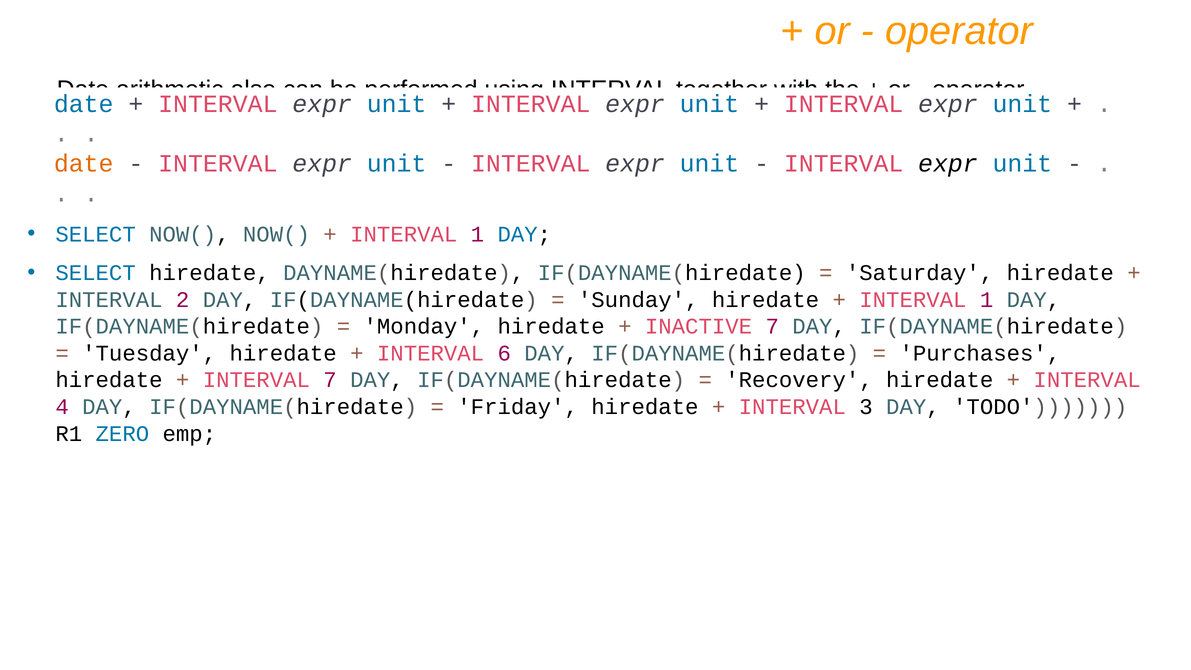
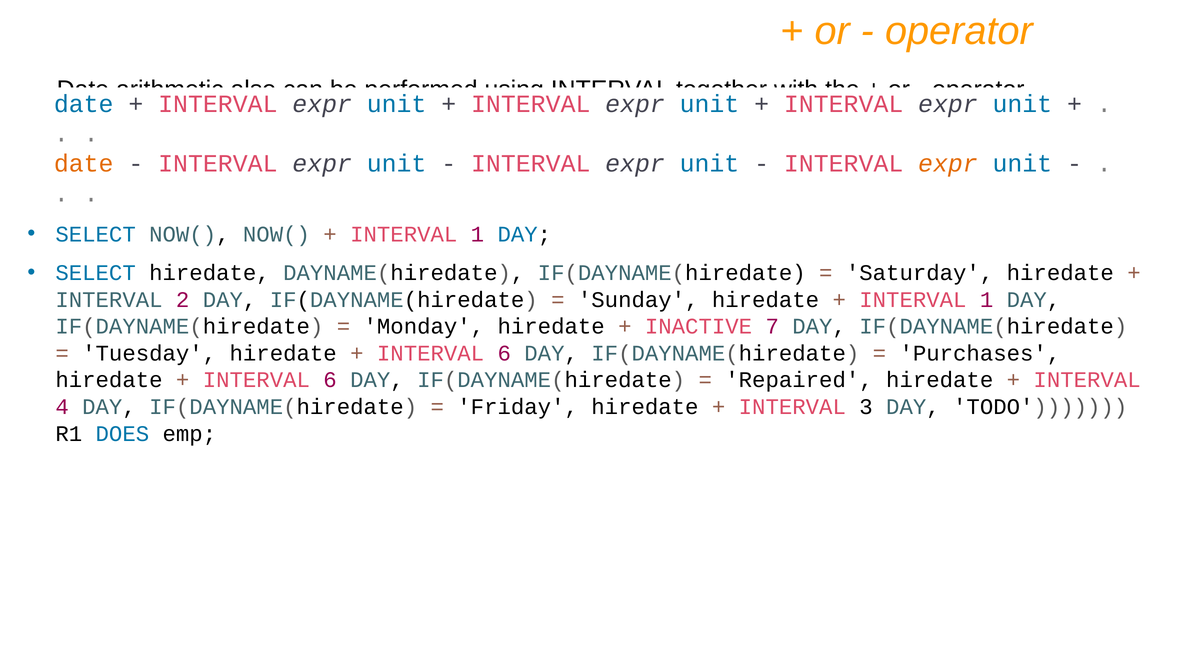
expr at (948, 164) colour: black -> orange
7 at (330, 380): 7 -> 6
Recovery: Recovery -> Repaired
ZERO: ZERO -> DOES
